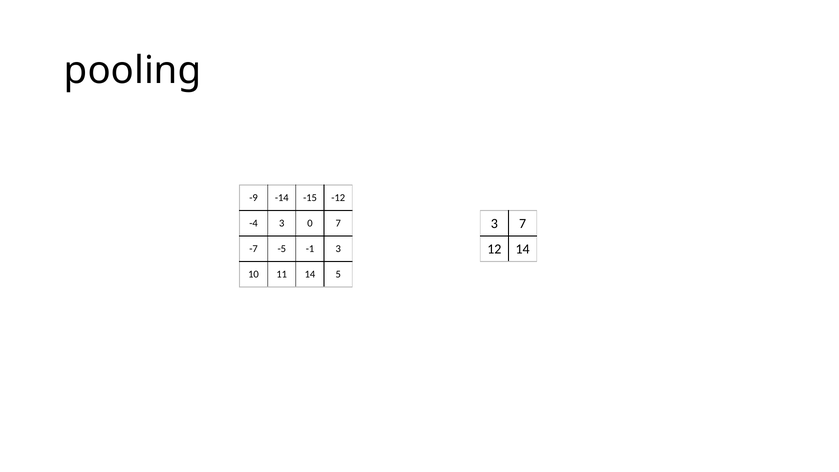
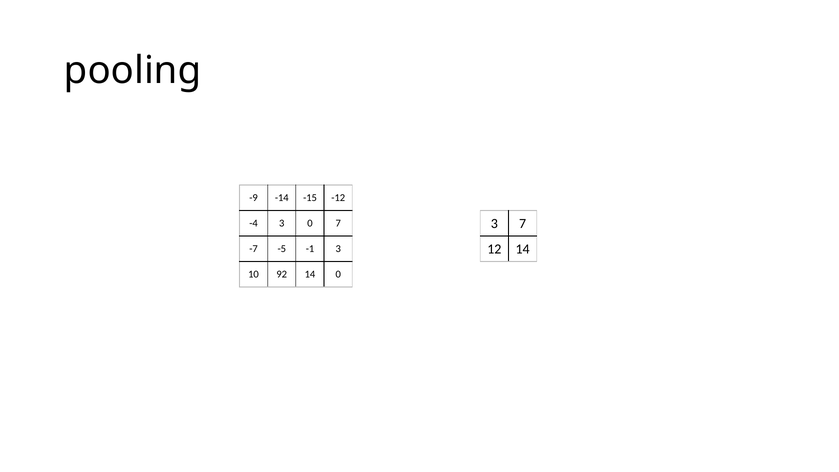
11: 11 -> 92
14 5: 5 -> 0
